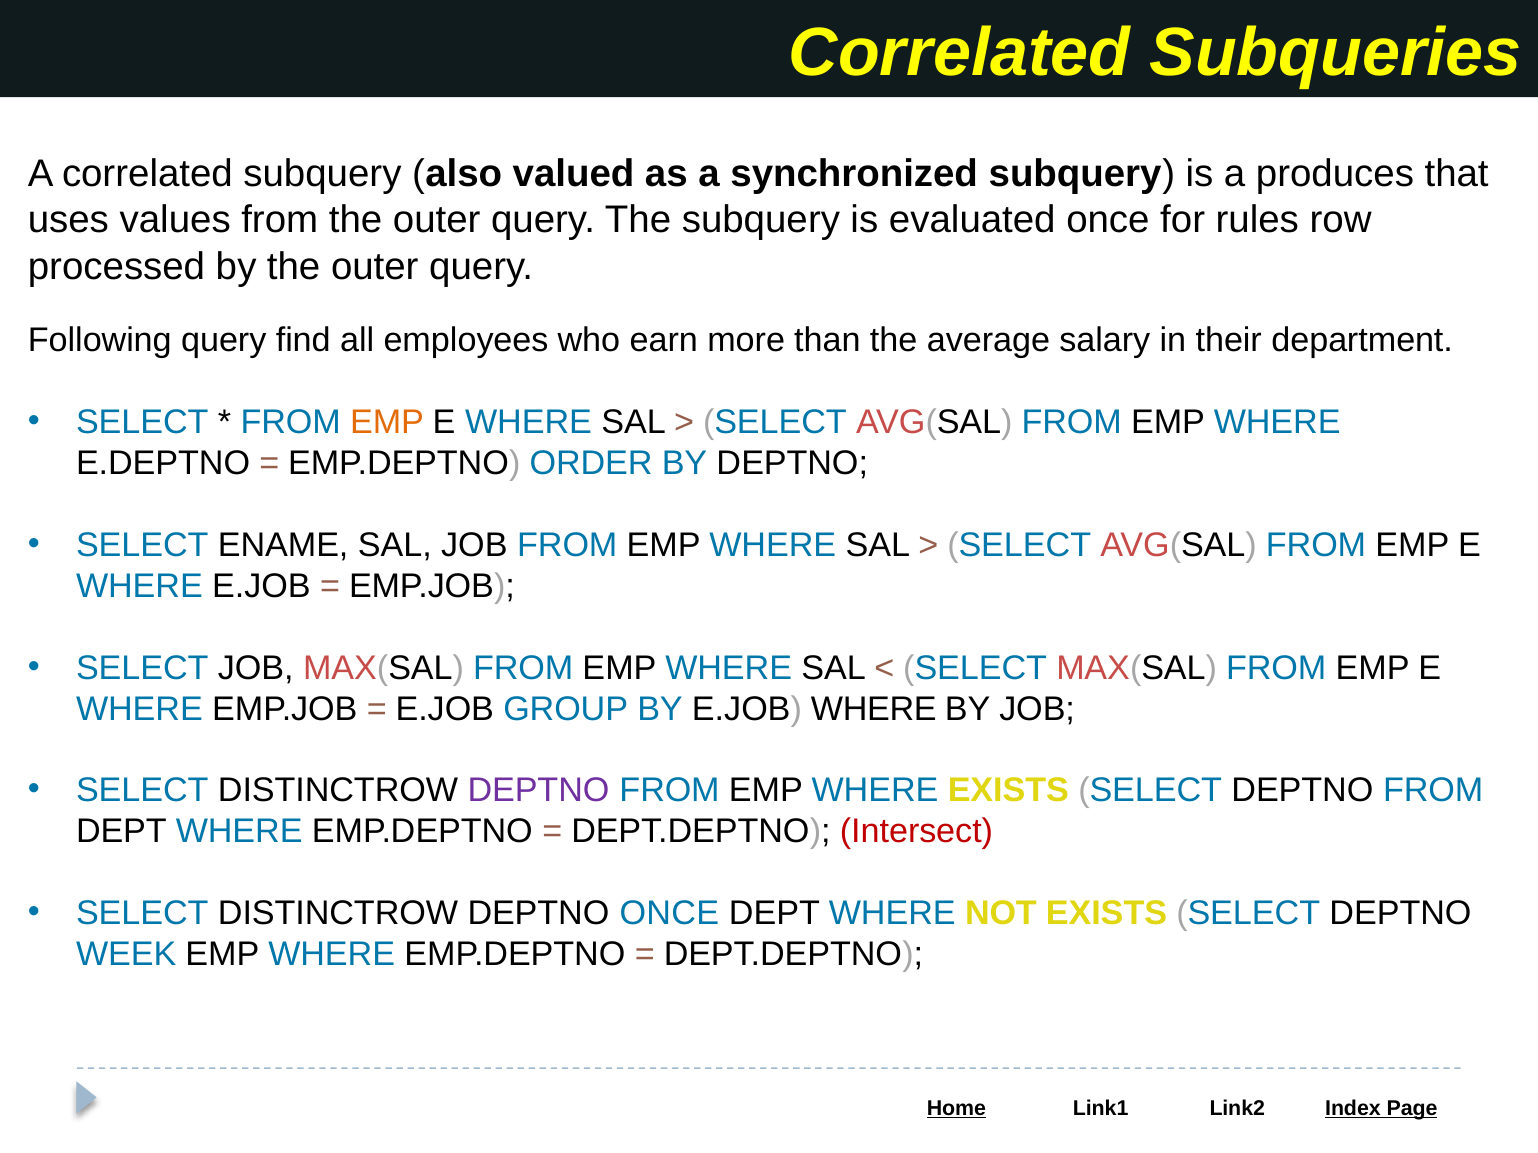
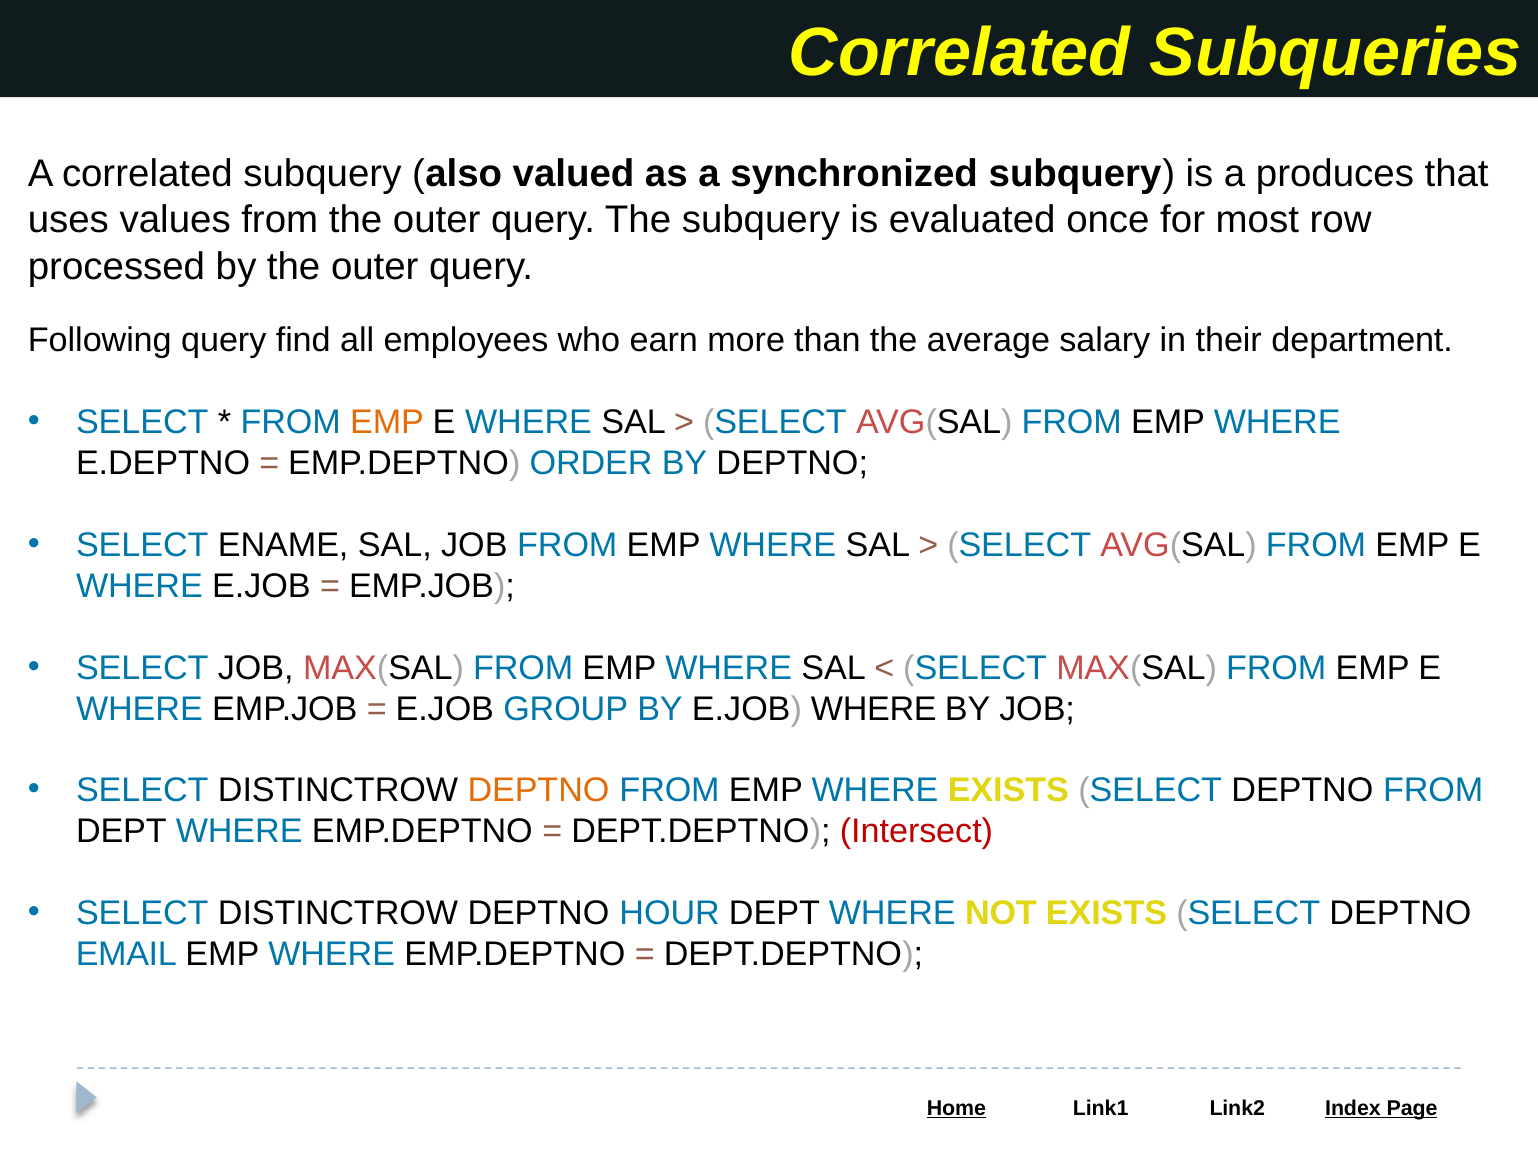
rules: rules -> most
DEPTNO at (538, 791) colour: purple -> orange
DEPTNO ONCE: ONCE -> HOUR
WEEK: WEEK -> EMAIL
